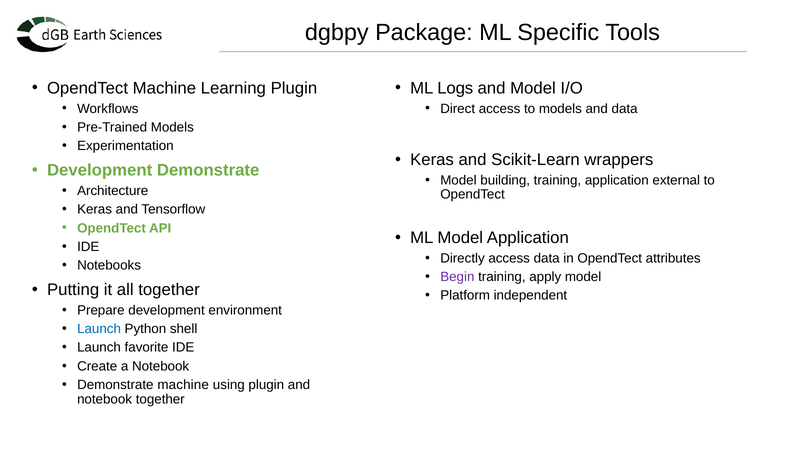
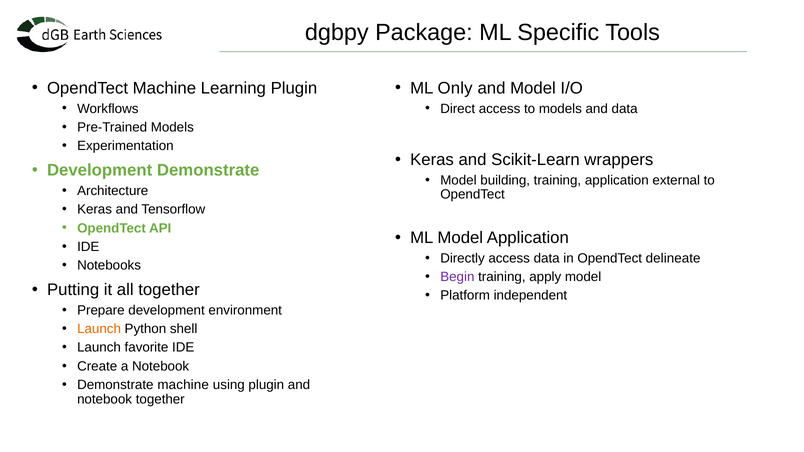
Logs: Logs -> Only
attributes: attributes -> delineate
Launch at (99, 329) colour: blue -> orange
